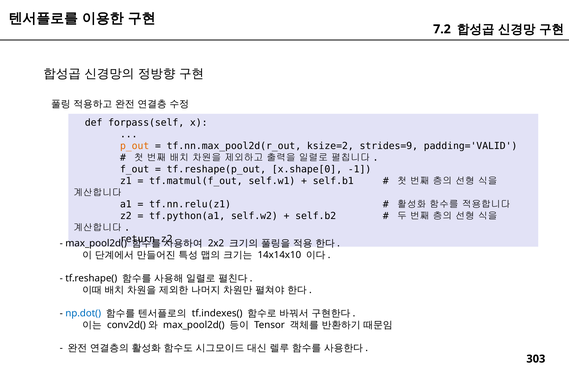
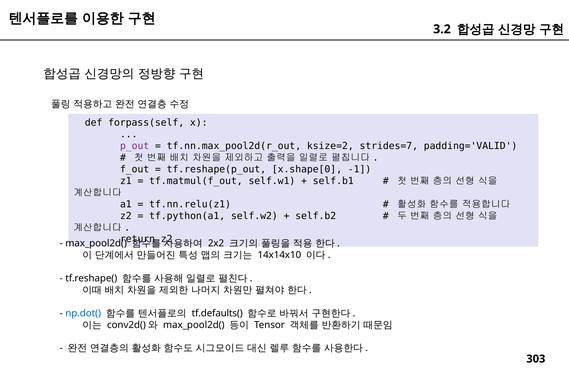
7.2: 7.2 -> 3.2
p_out colour: orange -> purple
strides=9: strides=9 -> strides=7
tf.indexes(: tf.indexes( -> tf.defaults(
